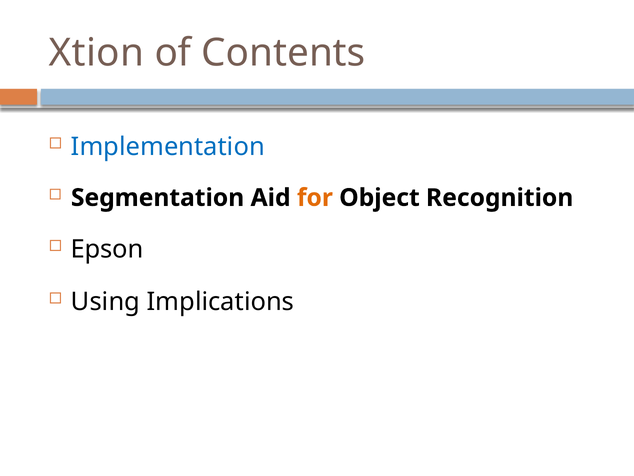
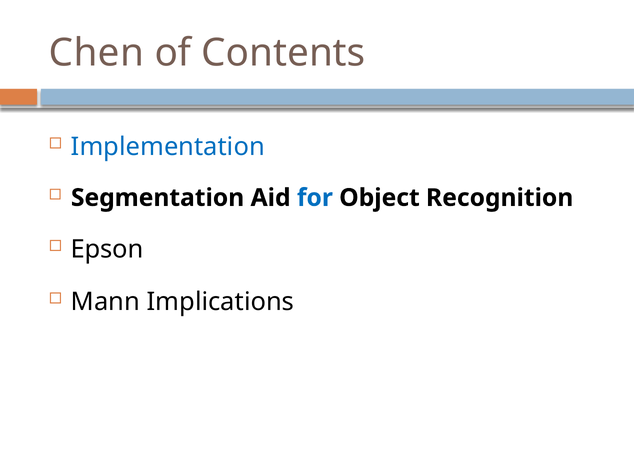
Xtion: Xtion -> Chen
for colour: orange -> blue
Using: Using -> Mann
